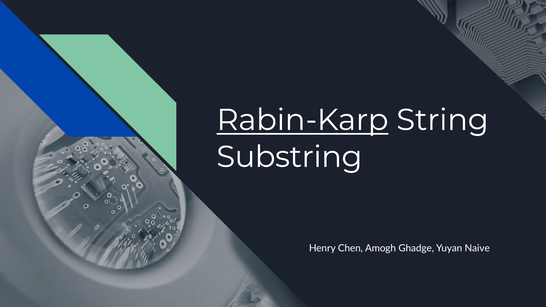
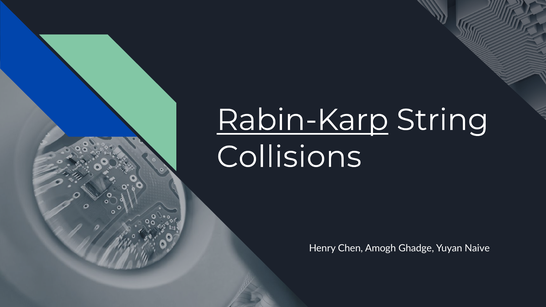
Substring: Substring -> Collisions
